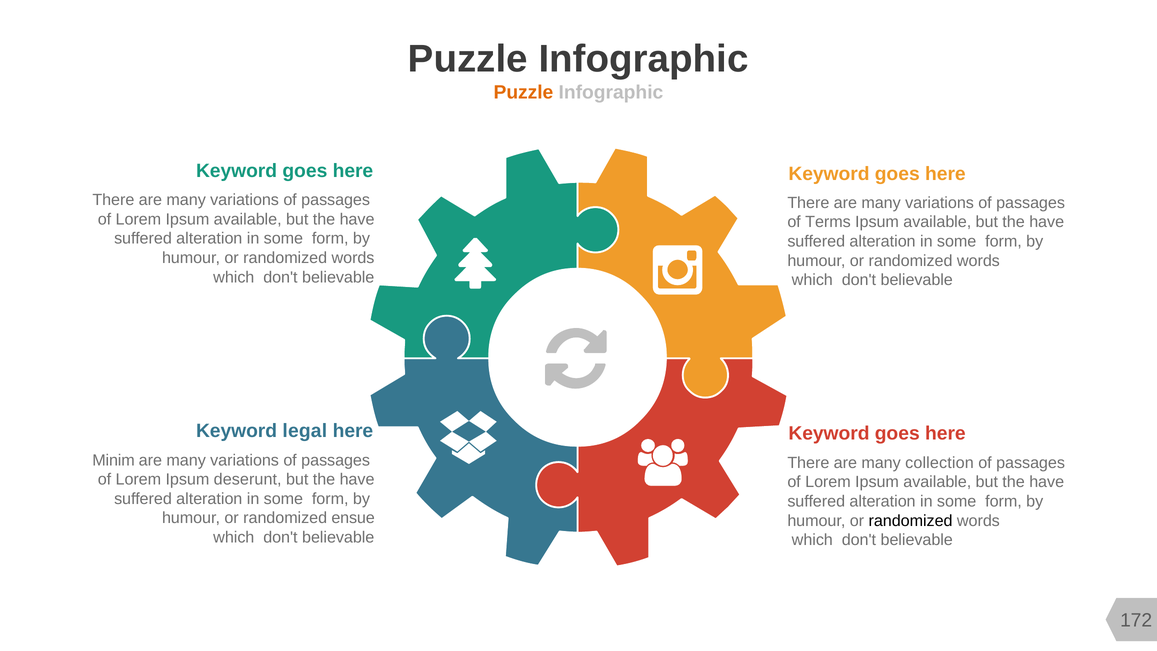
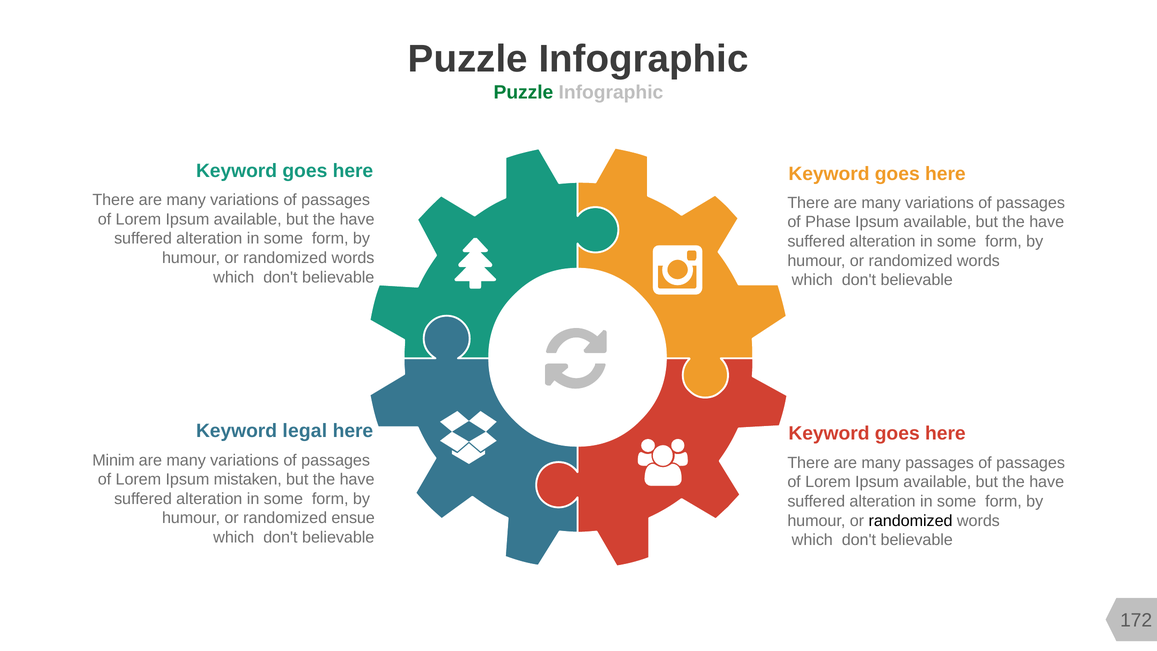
Puzzle at (523, 92) colour: orange -> green
Terms: Terms -> Phase
many collection: collection -> passages
deserunt: deserunt -> mistaken
